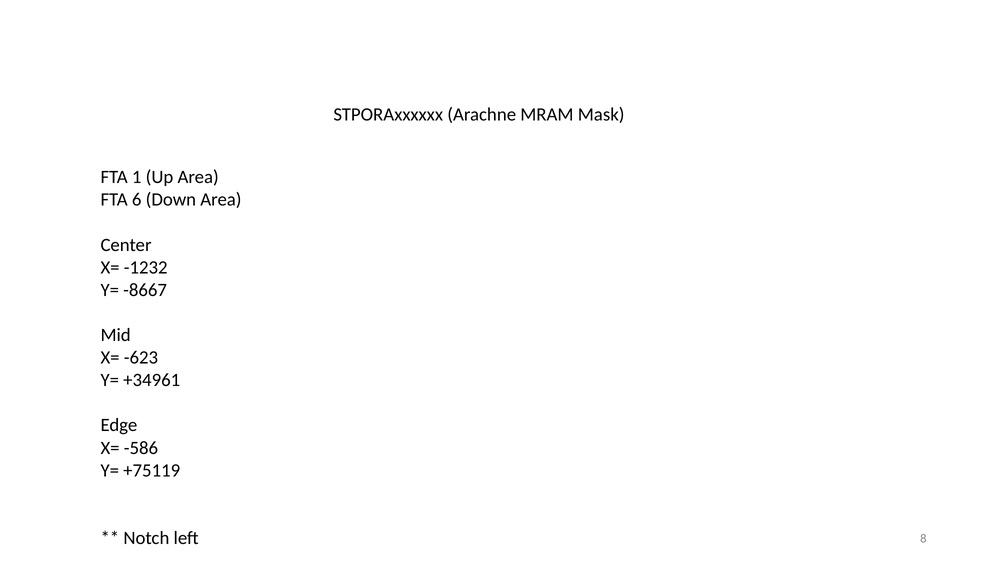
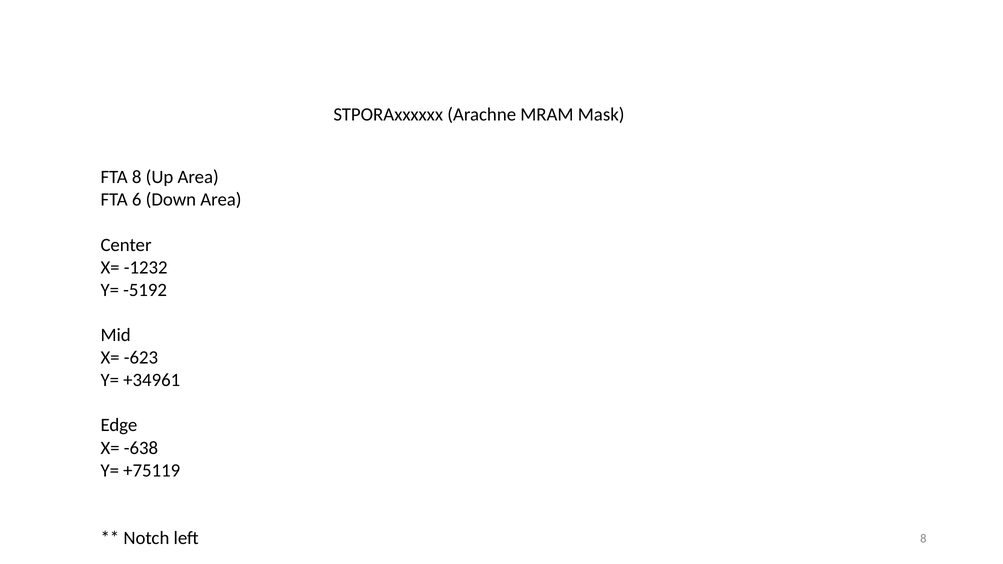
FTA 1: 1 -> 8
-8667: -8667 -> -5192
-586: -586 -> -638
